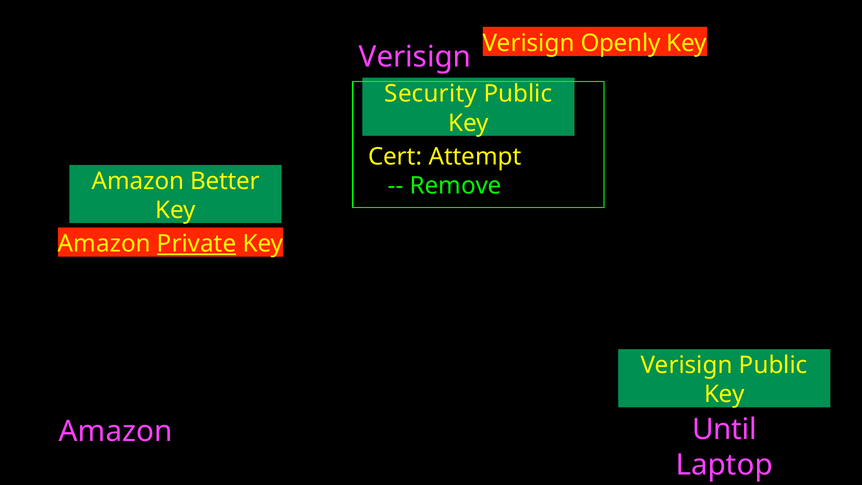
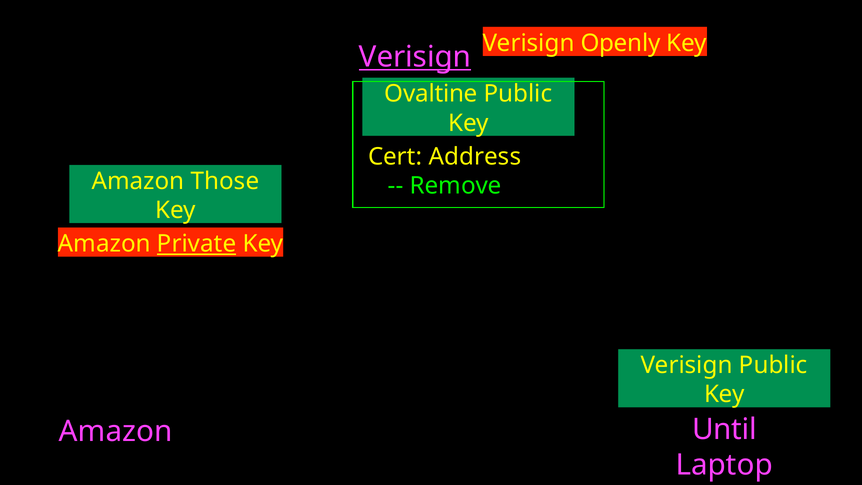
Verisign at (415, 57) underline: none -> present
Security: Security -> Ovaltine
Attempt: Attempt -> Address
Better: Better -> Those
